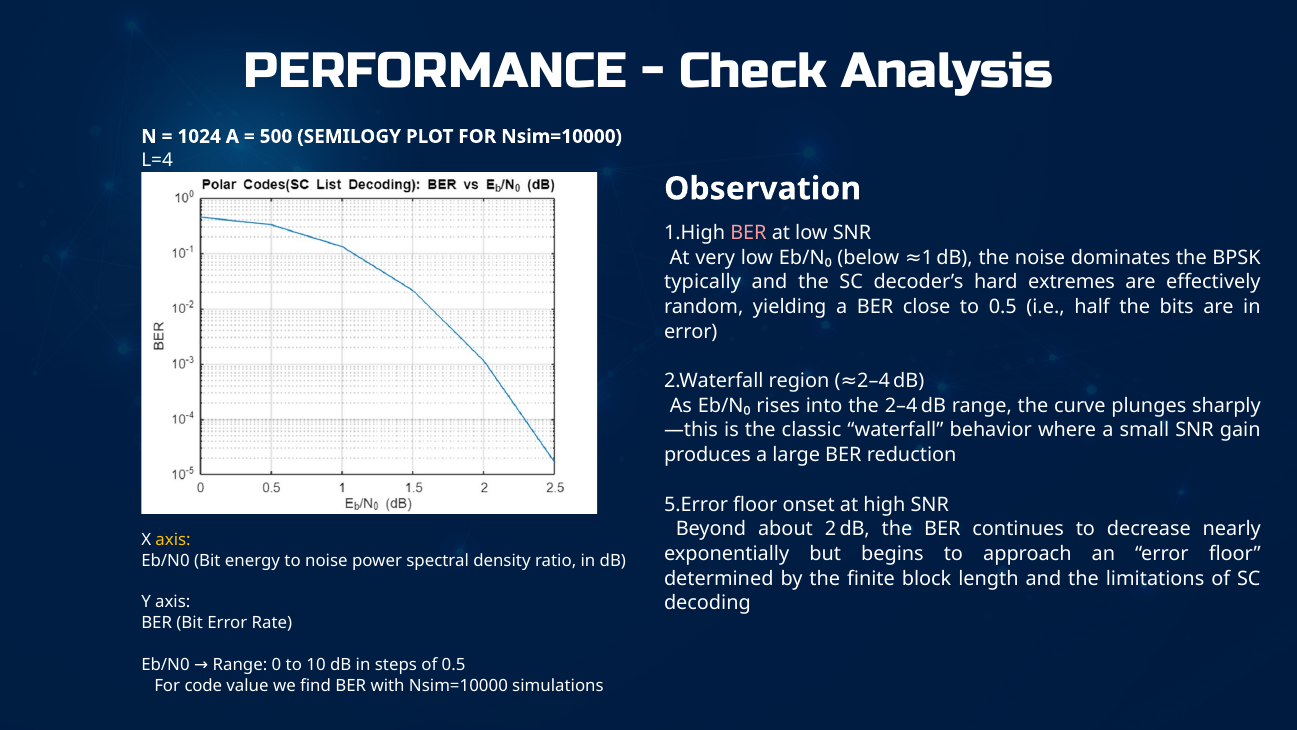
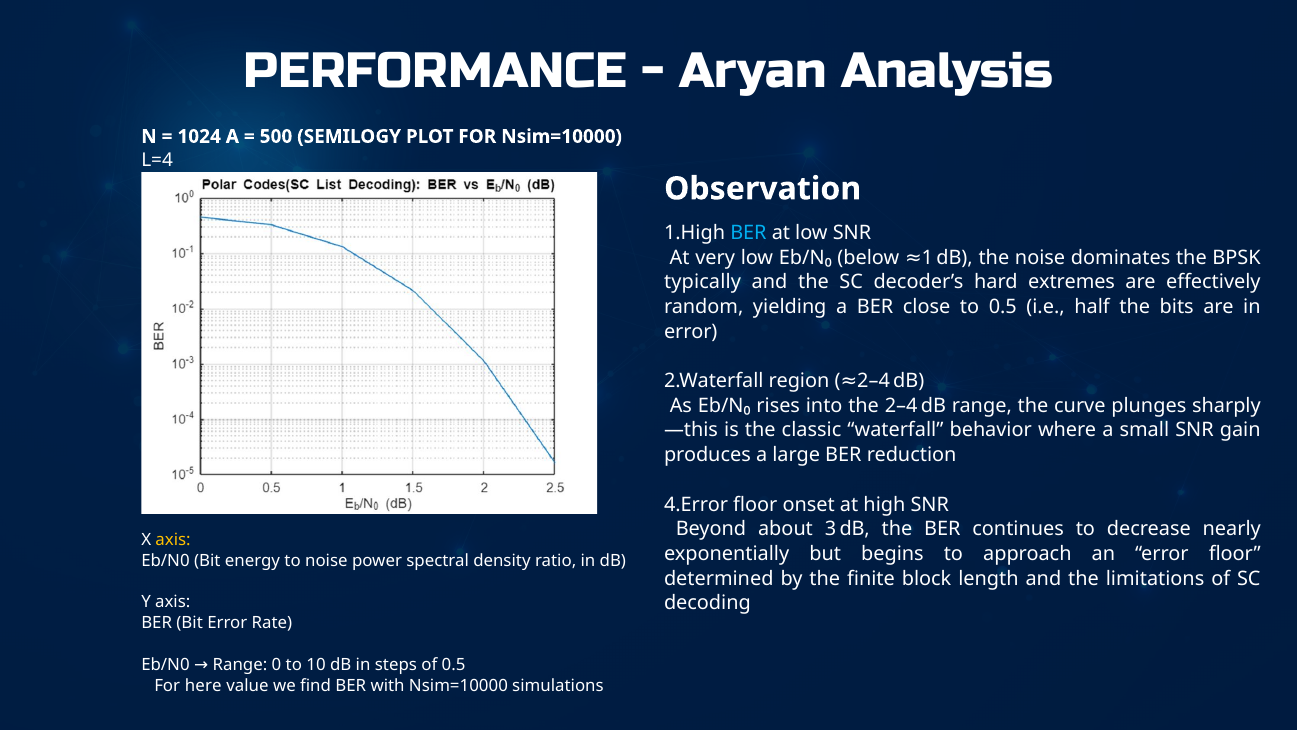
Check: Check -> Aryan
BER at (748, 233) colour: pink -> light blue
5.Error: 5.Error -> 4.Error
2: 2 -> 3
code: code -> here
